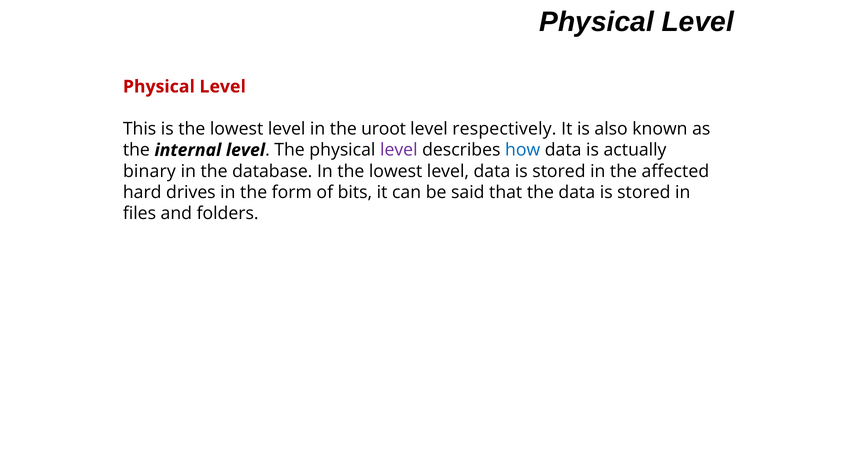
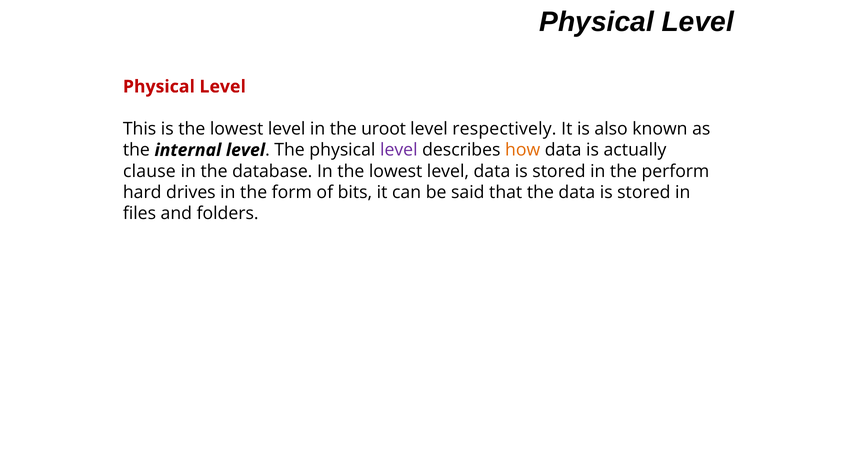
how colour: blue -> orange
binary: binary -> clause
affected: affected -> perform
